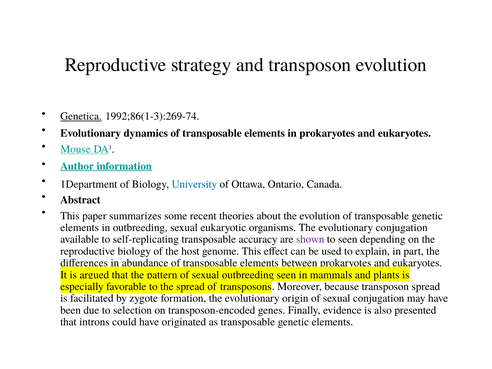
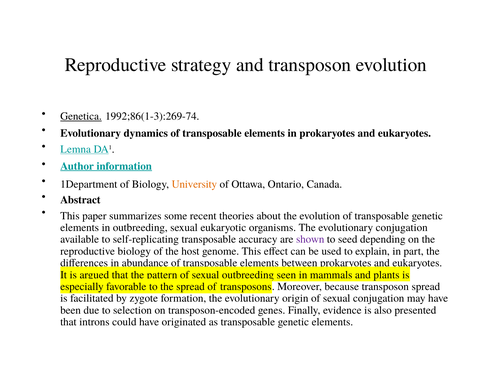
Mouse: Mouse -> Lemna
University colour: blue -> orange
to seen: seen -> seed
